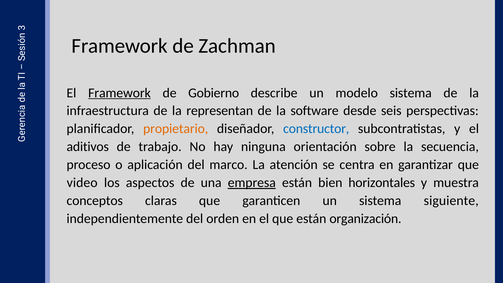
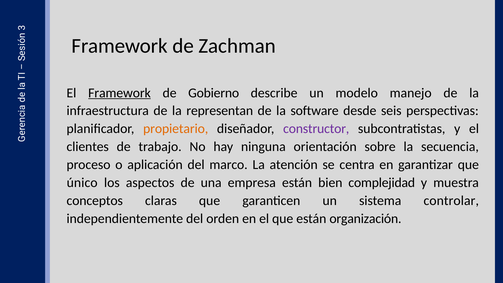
modelo sistema: sistema -> manejo
constructor colour: blue -> purple
aditivos: aditivos -> clientes
video: video -> único
empresa underline: present -> none
horizontales: horizontales -> complejidad
siguiente: siguiente -> controlar
